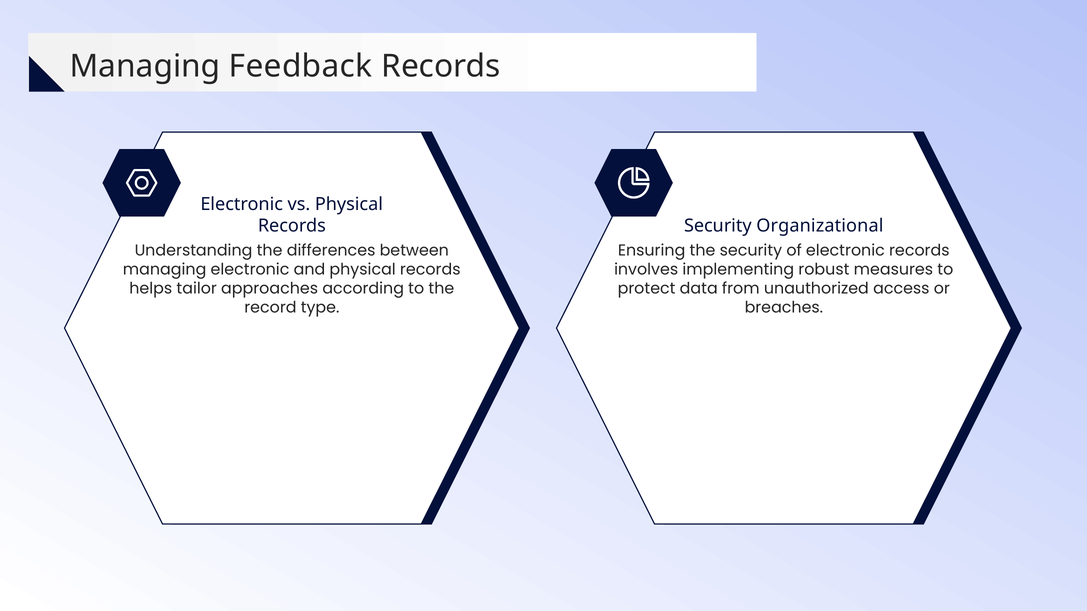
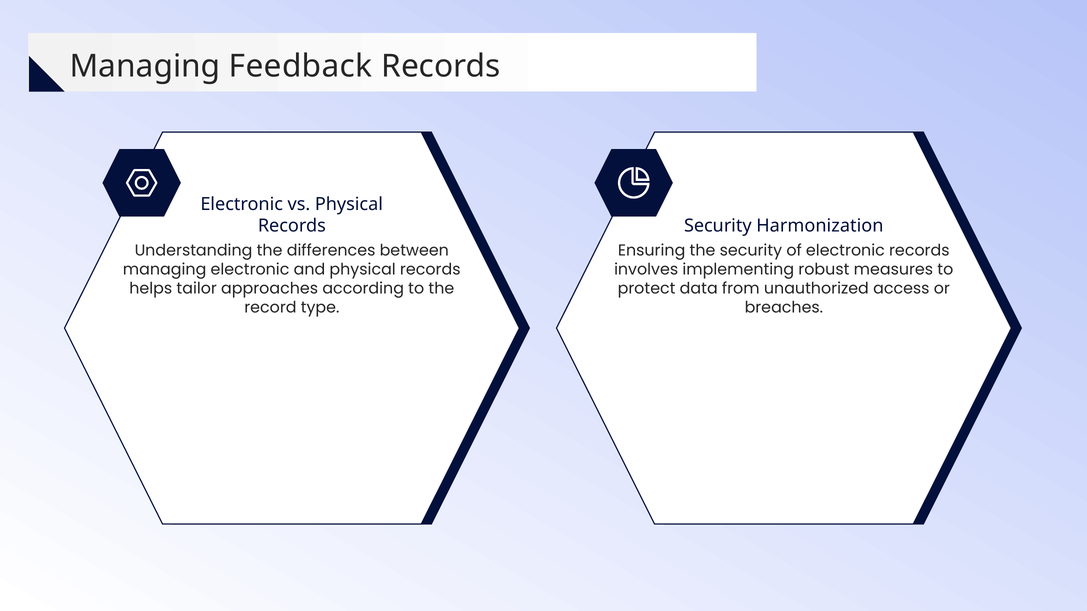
Organizational: Organizational -> Harmonization
